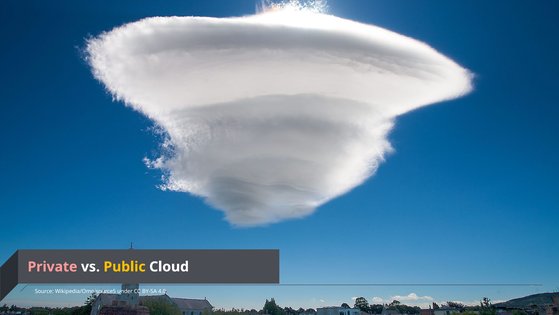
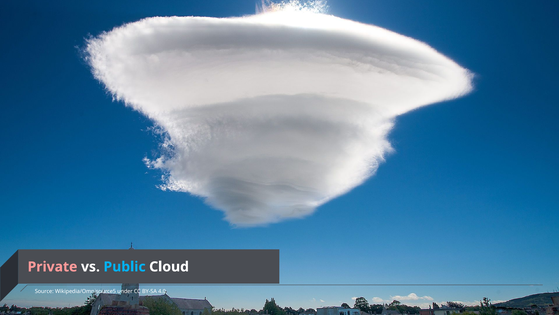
Public colour: yellow -> light blue
